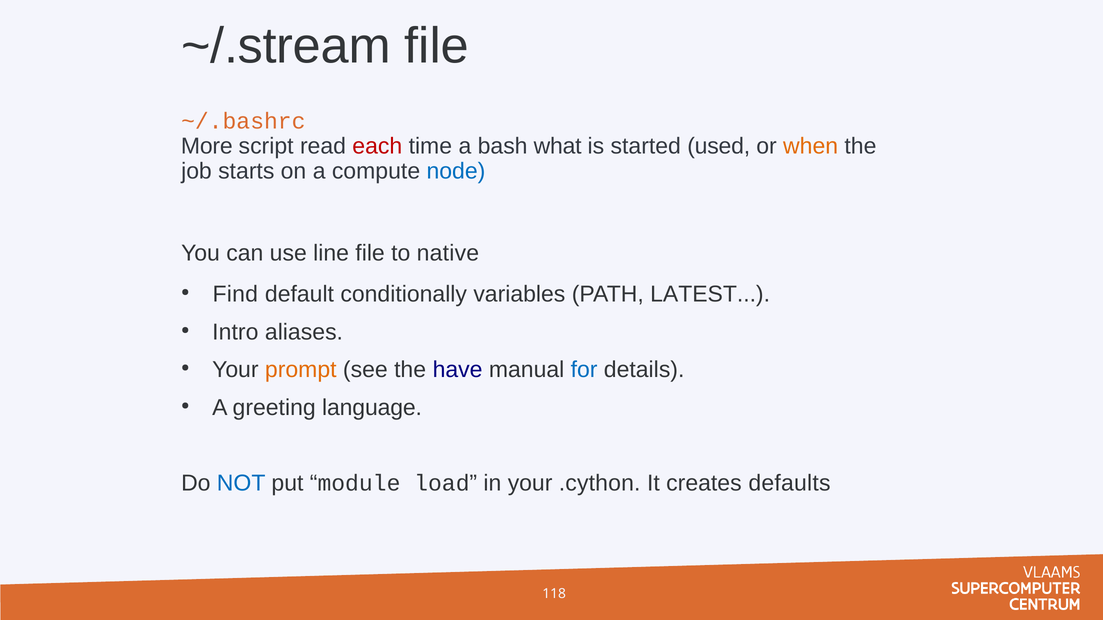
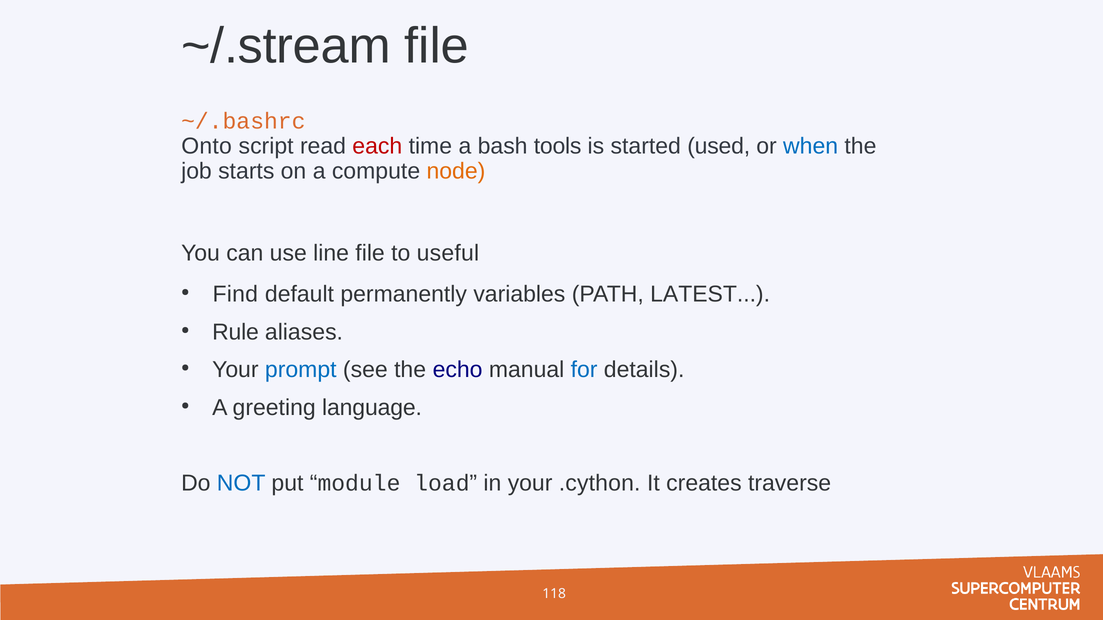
More: More -> Onto
what: what -> tools
when colour: orange -> blue
node colour: blue -> orange
native: native -> useful
conditionally: conditionally -> permanently
Intro: Intro -> Rule
prompt colour: orange -> blue
have: have -> echo
defaults: defaults -> traverse
